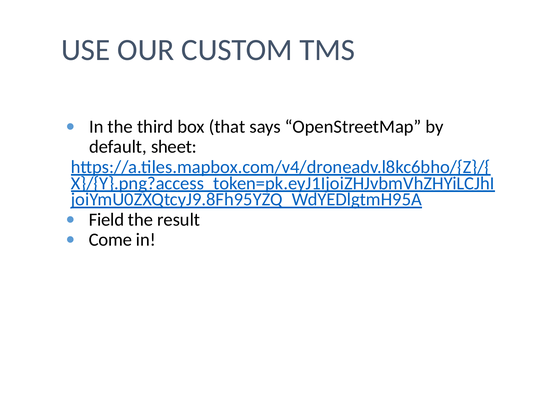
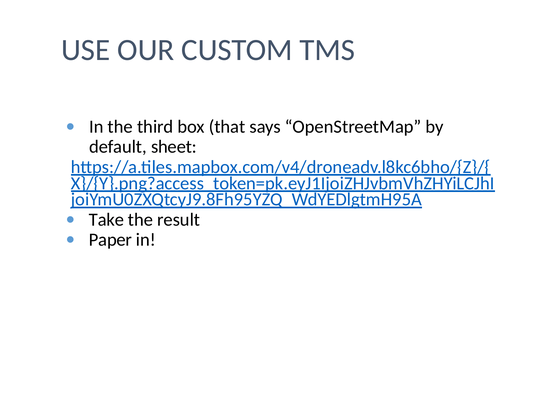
Field: Field -> Take
Come: Come -> Paper
